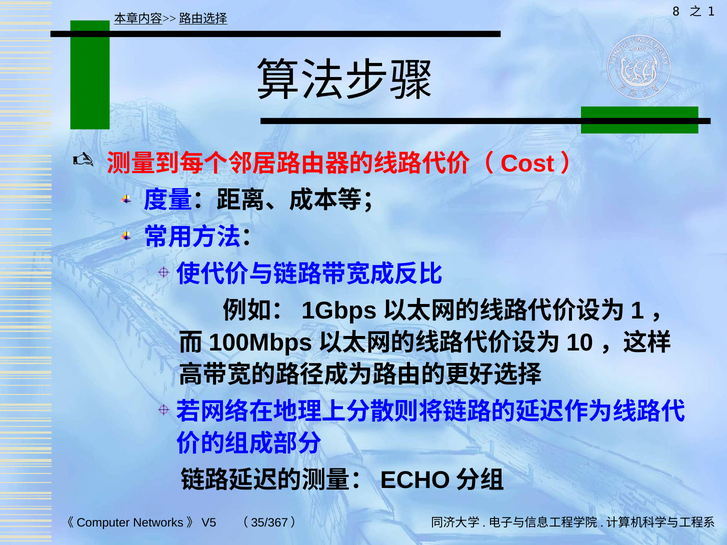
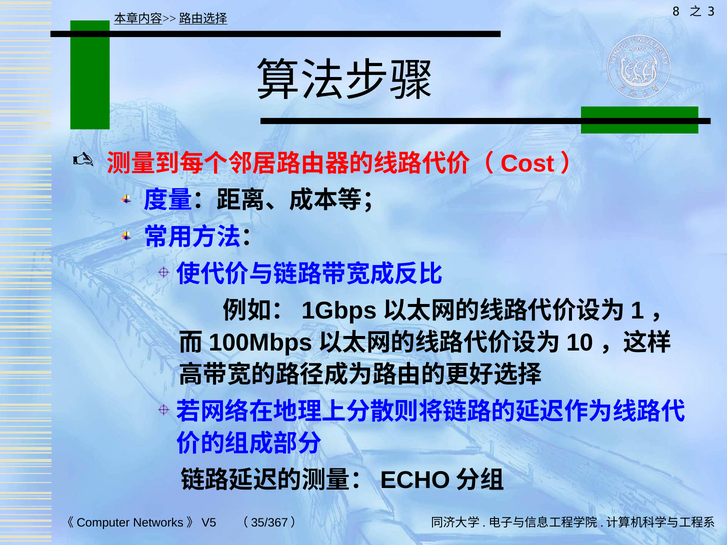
1: 1 -> 3
